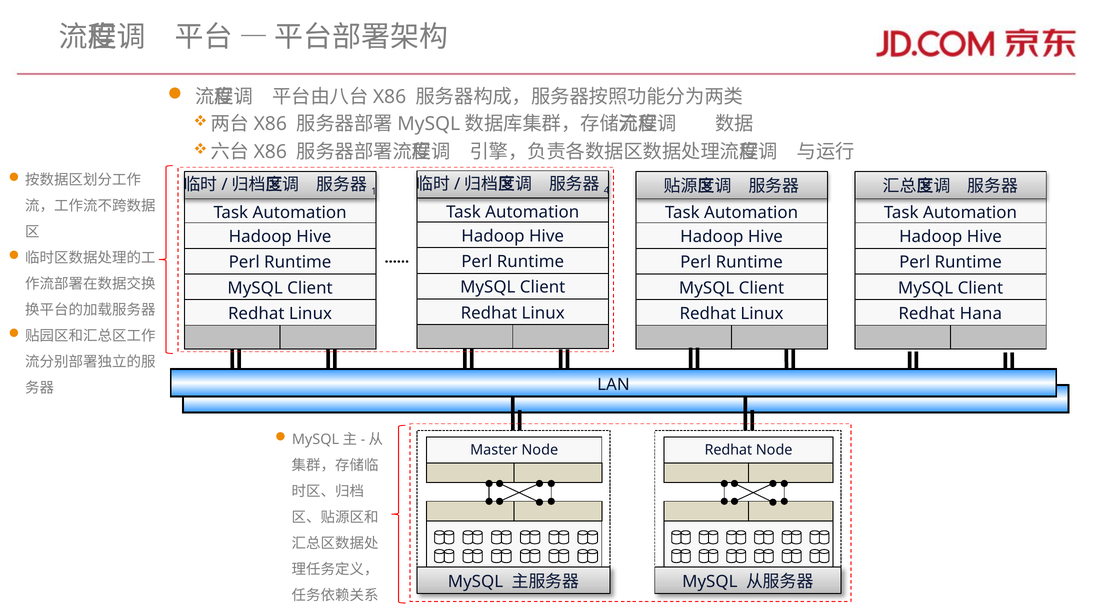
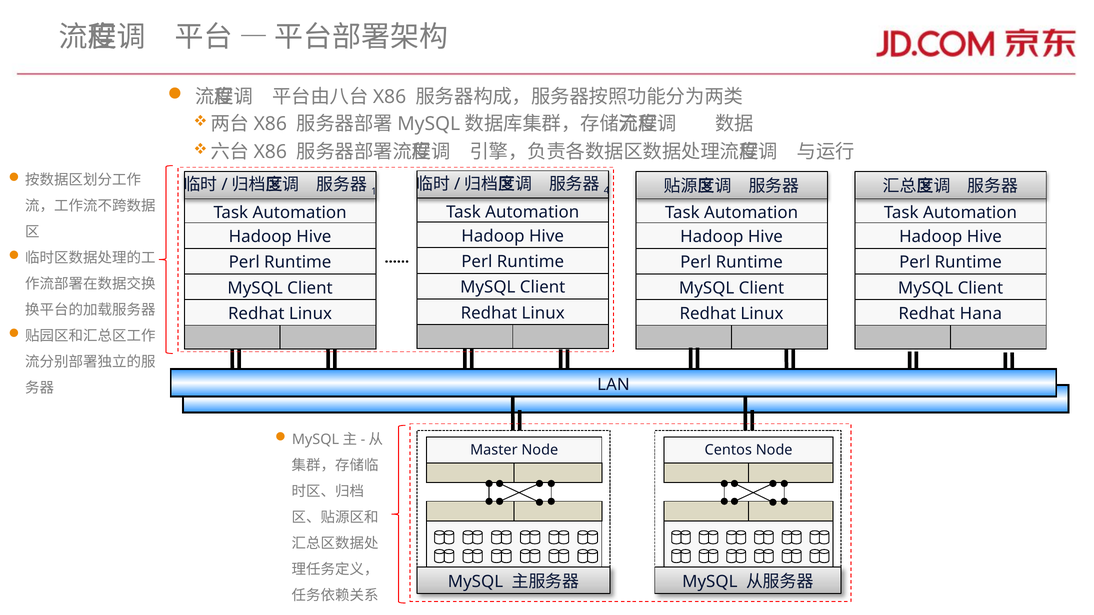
Redhat at (728, 450): Redhat -> Centos
